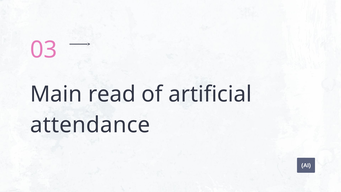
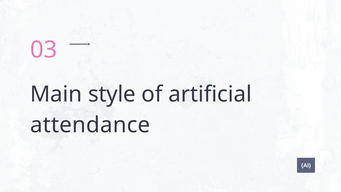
read: read -> style
